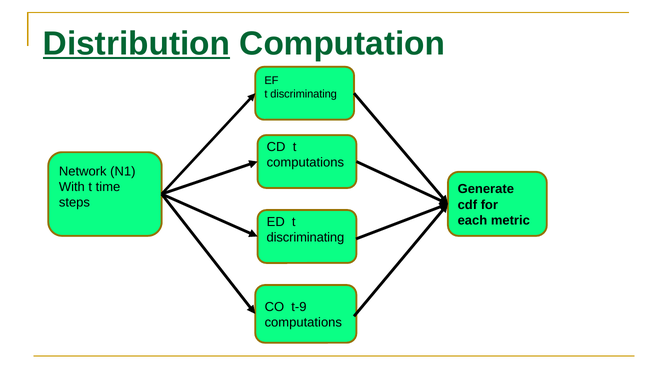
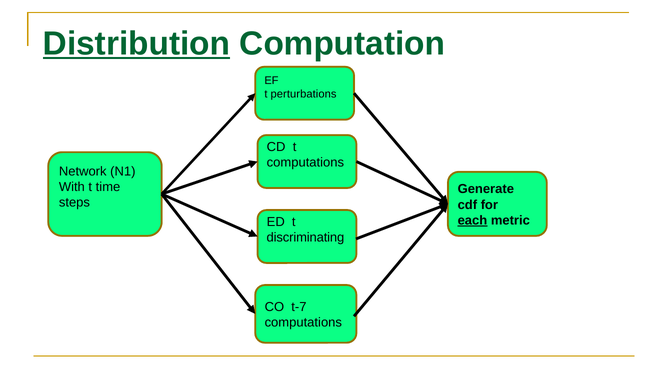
discriminating at (304, 94): discriminating -> perturbations
each underline: none -> present
t-9: t-9 -> t-7
